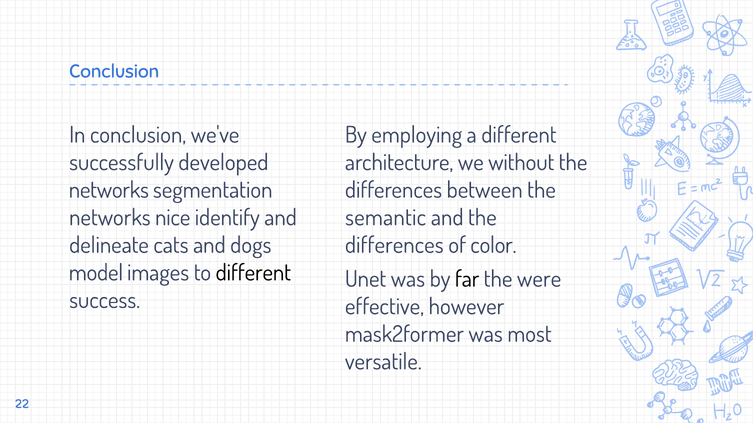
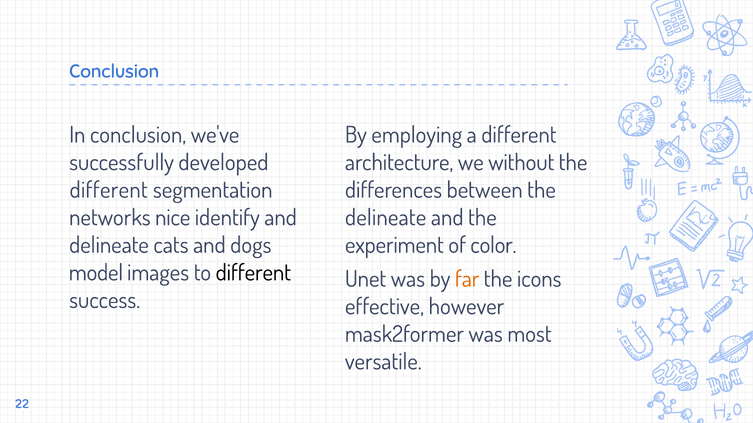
networks at (109, 190): networks -> different
semantic at (386, 218): semantic -> delineate
differences at (394, 246): differences -> experiment
far colour: black -> orange
were: were -> icons
